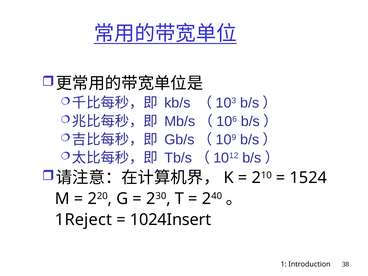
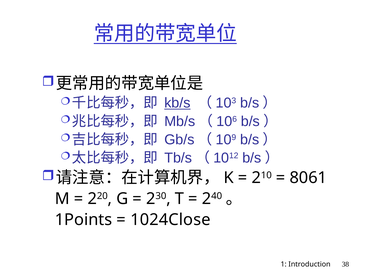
kb/s underline: none -> present
1524: 1524 -> 8061
1Reject: 1Reject -> 1Points
1024Insert: 1024Insert -> 1024Close
